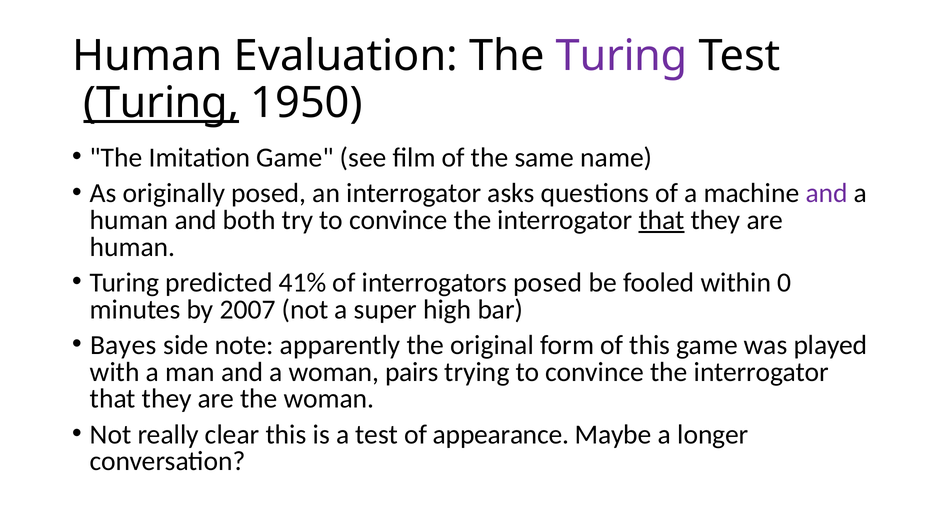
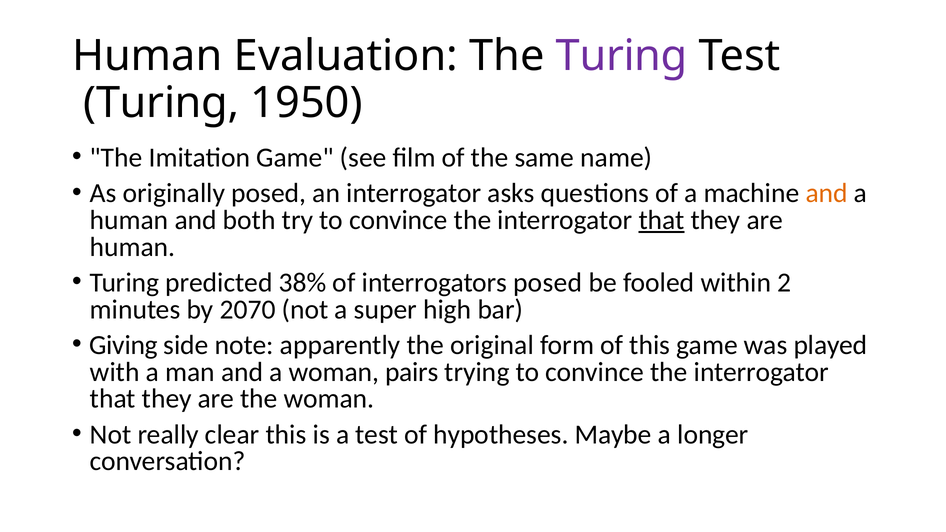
Turing at (161, 103) underline: present -> none
and at (827, 193) colour: purple -> orange
41%: 41% -> 38%
0: 0 -> 2
2007: 2007 -> 2070
Bayes: Bayes -> Giving
appearance: appearance -> hypotheses
